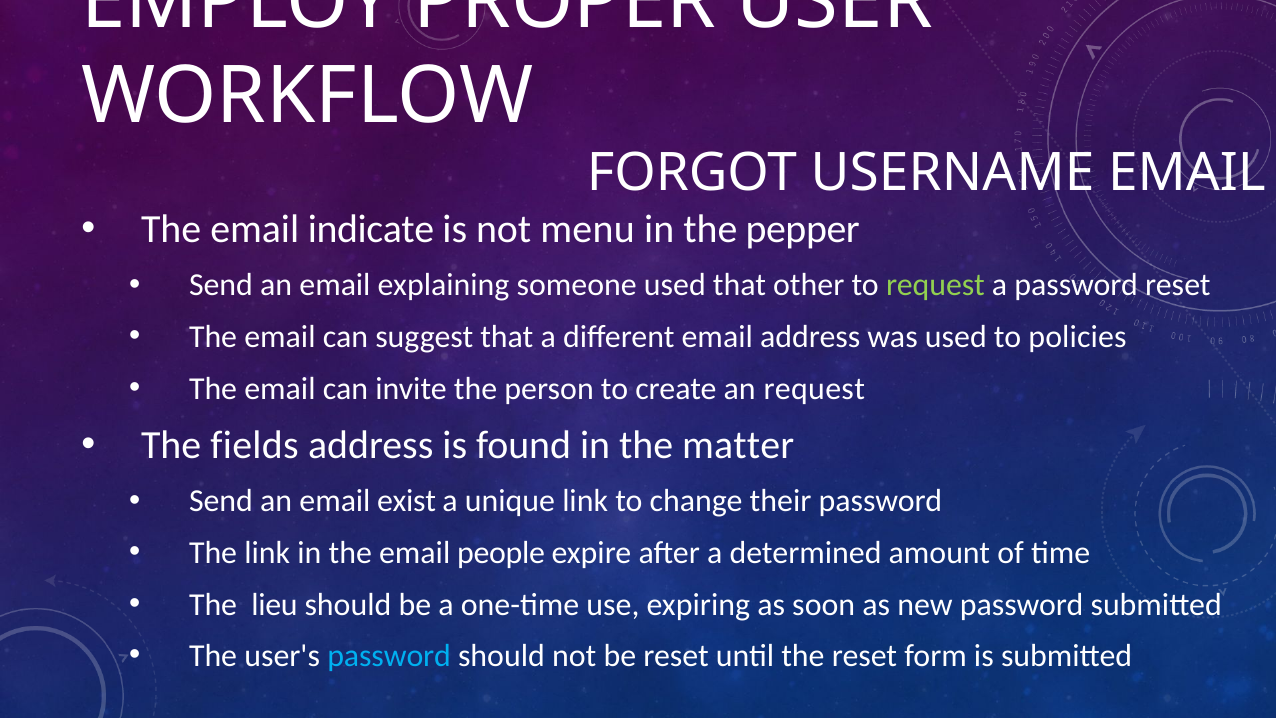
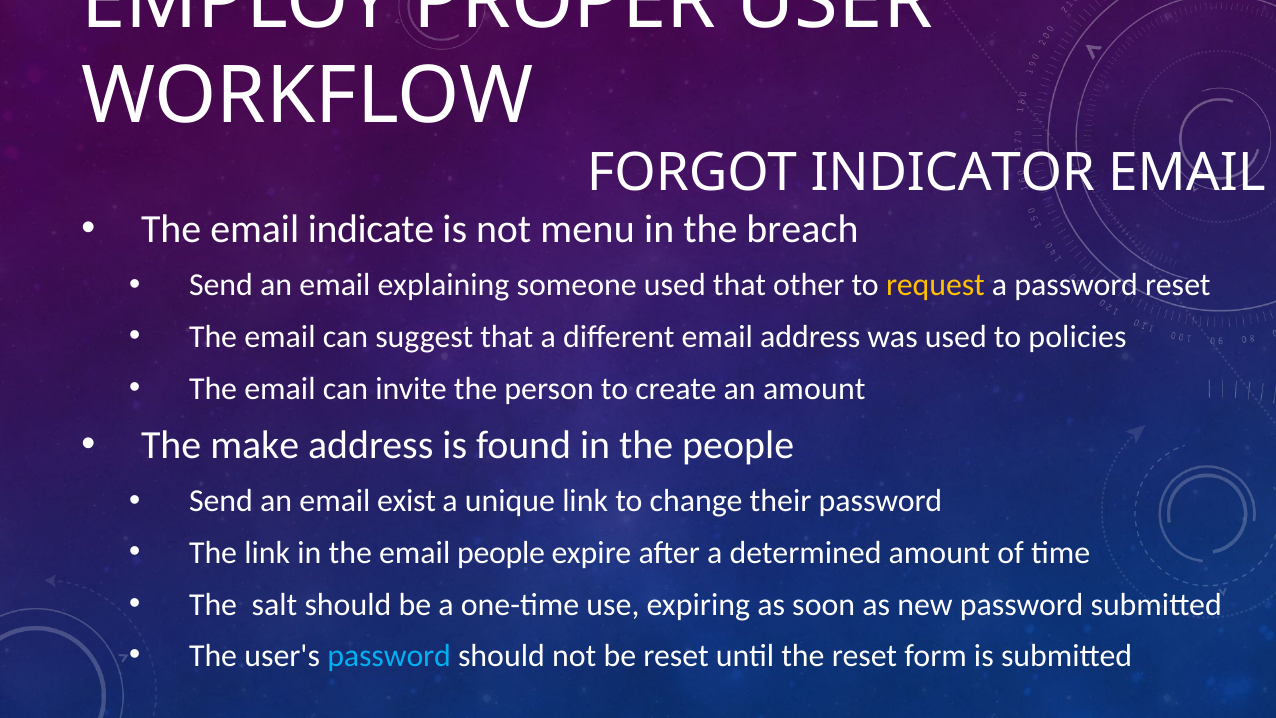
USERNAME: USERNAME -> INDICATOR
pepper: pepper -> breach
request at (935, 285) colour: light green -> yellow
an request: request -> amount
fields: fields -> make
the matter: matter -> people
lieu: lieu -> salt
